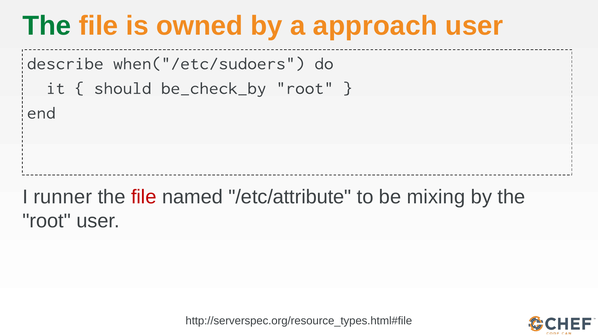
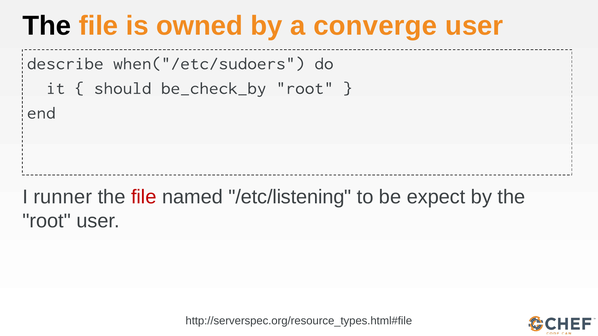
The at (47, 26) colour: green -> black
approach: approach -> converge
/etc/attribute: /etc/attribute -> /etc/listening
mixing: mixing -> expect
